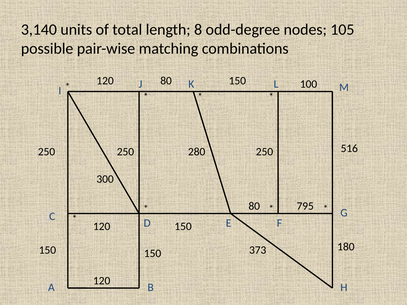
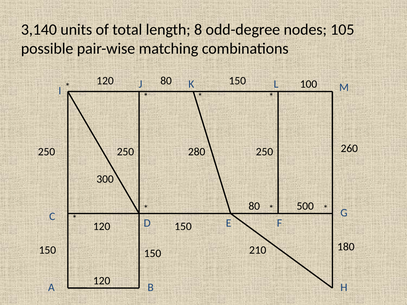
516: 516 -> 260
795: 795 -> 500
373: 373 -> 210
